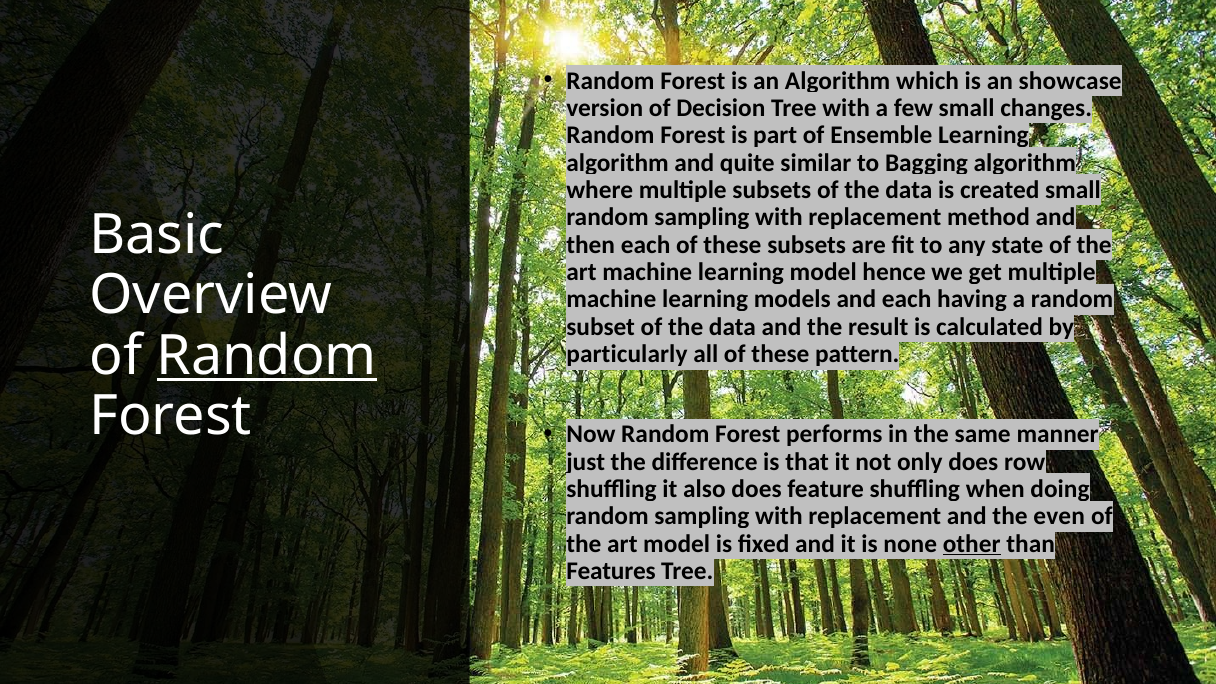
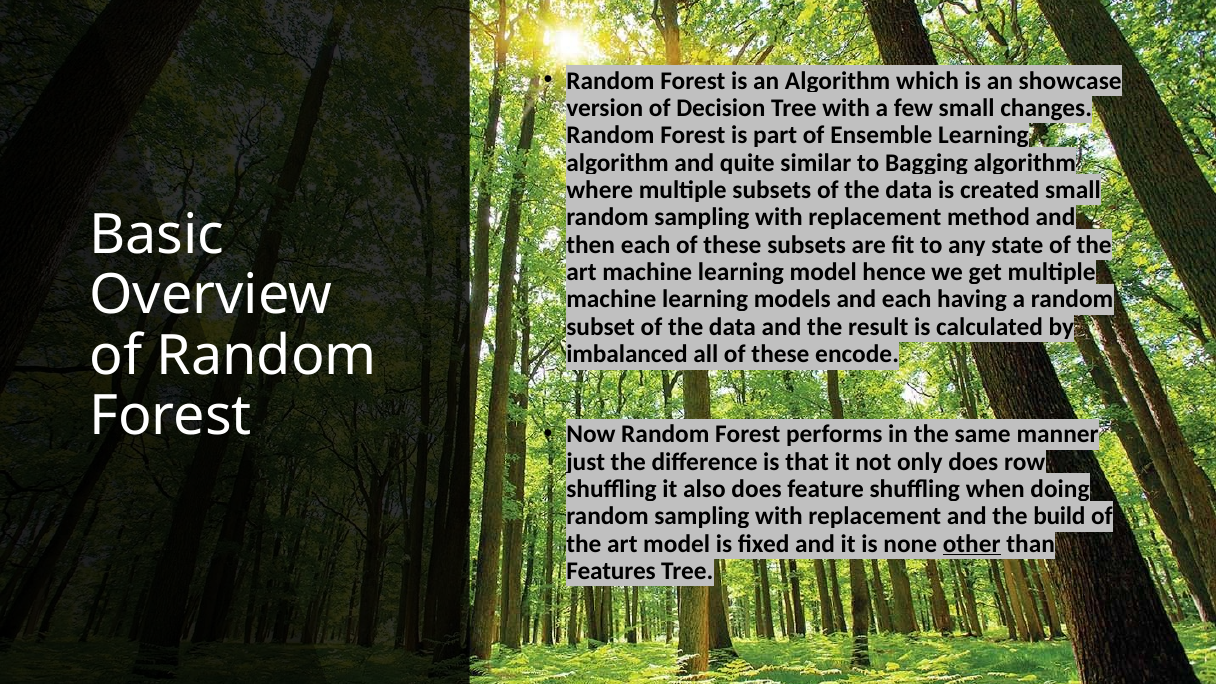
Random at (267, 356) underline: present -> none
particularly: particularly -> imbalanced
pattern: pattern -> encode
even: even -> build
